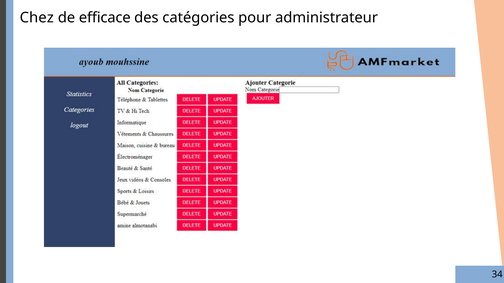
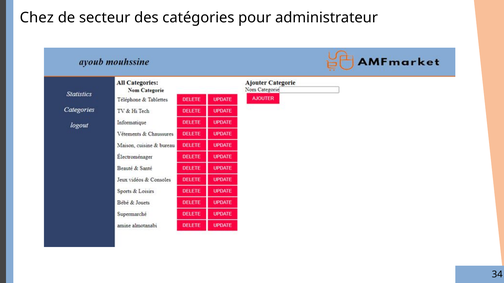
efficace: efficace -> secteur
